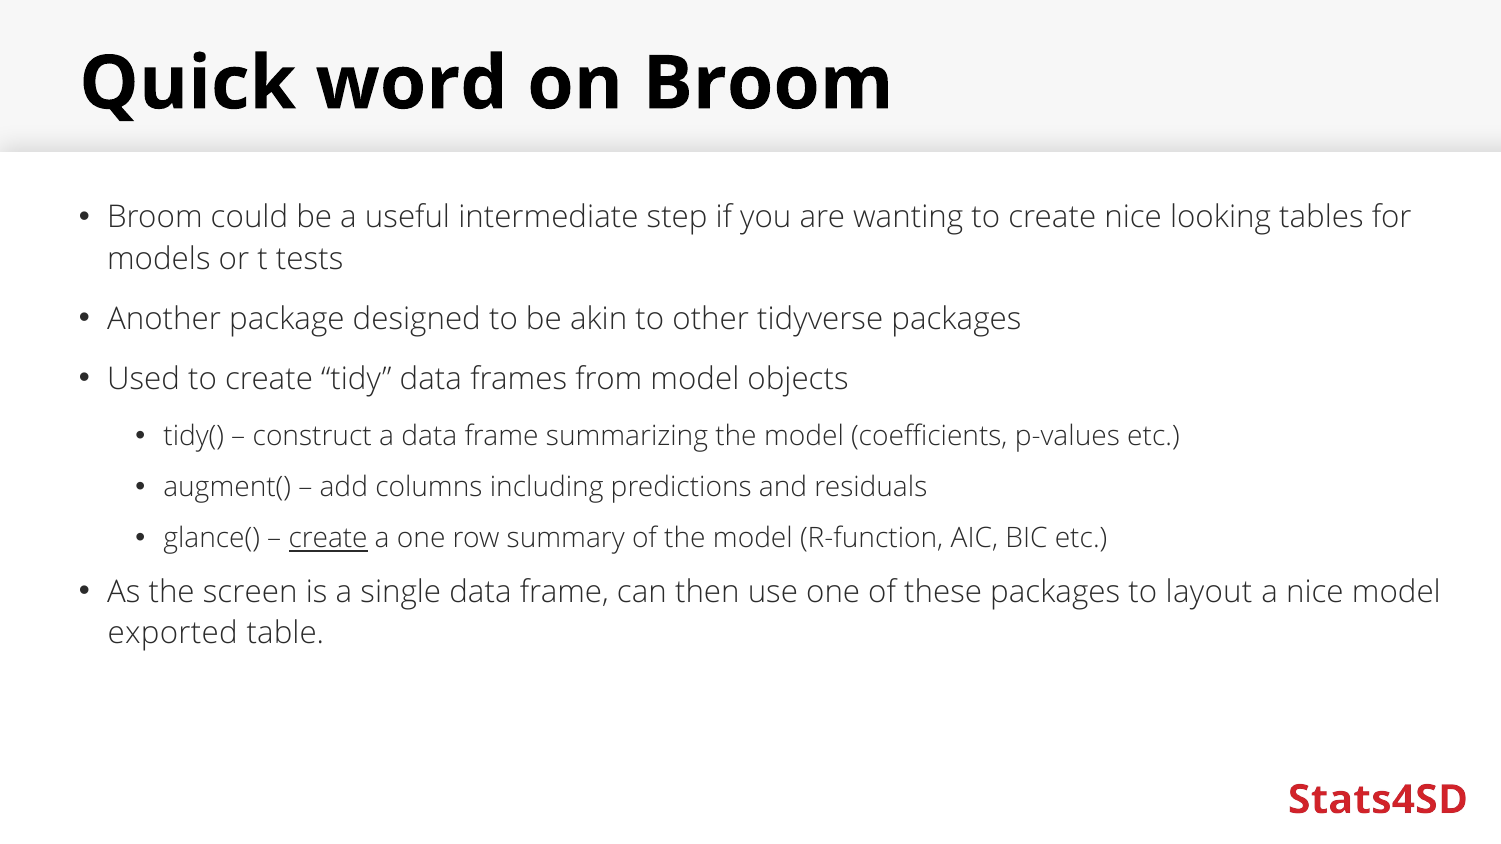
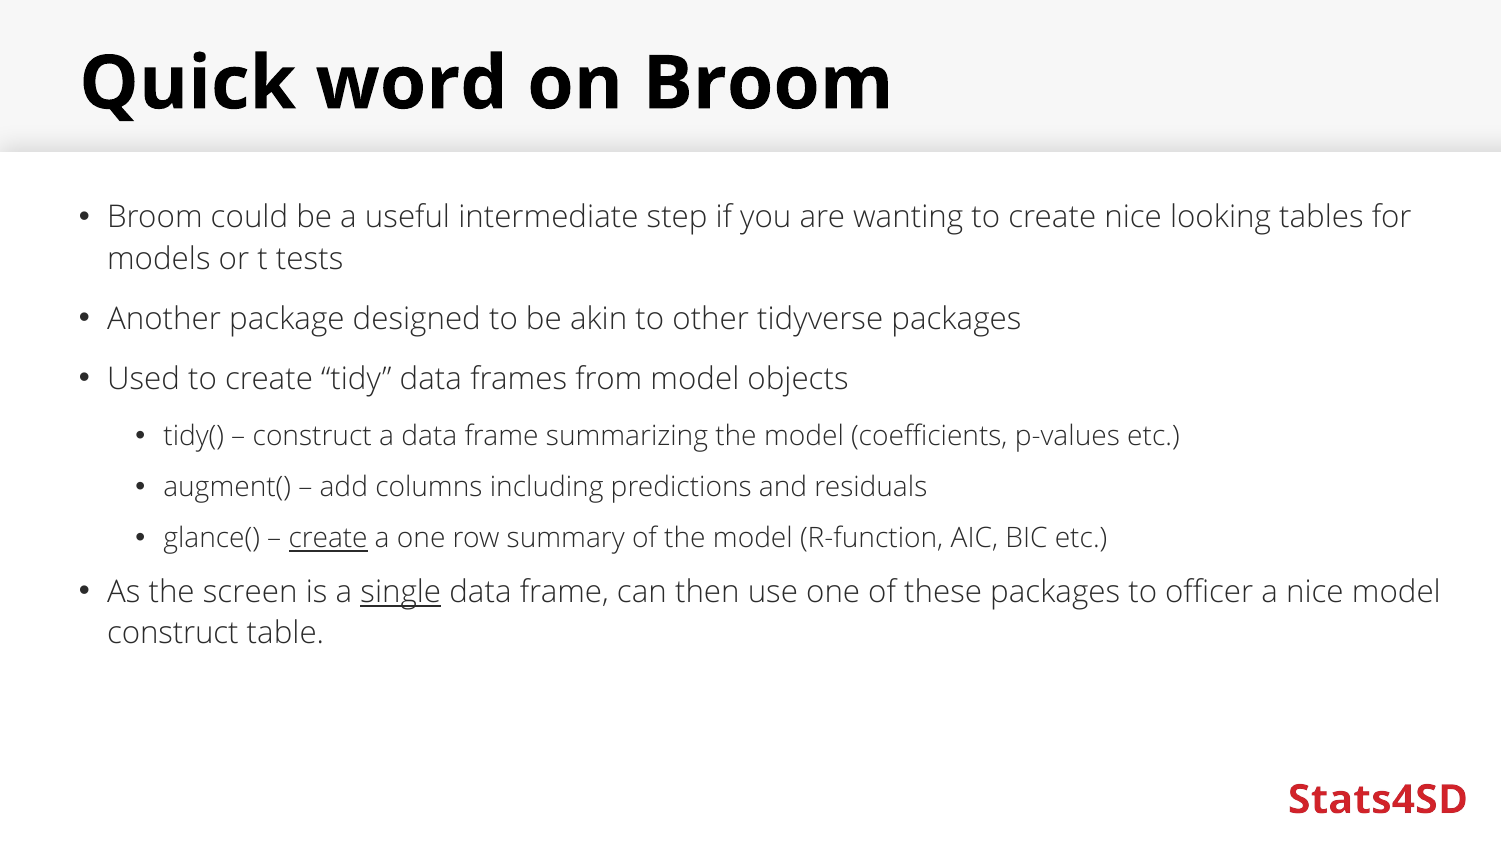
single underline: none -> present
layout: layout -> officer
exported at (173, 634): exported -> construct
